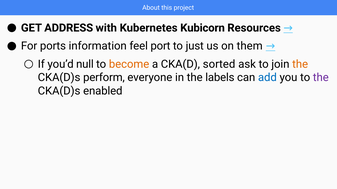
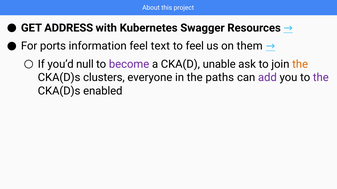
Kubicorn: Kubicorn -> Swagger
port: port -> text
to just: just -> feel
become colour: orange -> purple
sorted: sorted -> unable
perform: perform -> clusters
labels: labels -> paths
add colour: blue -> purple
